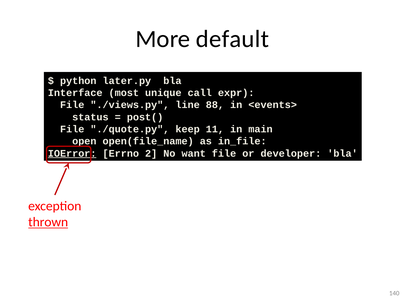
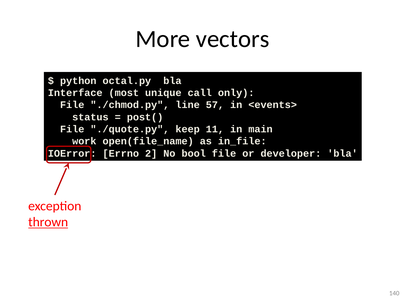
default: default -> vectors
later.py: later.py -> octal.py
expr: expr -> only
./views.py: ./views.py -> ./chmod.py
88: 88 -> 57
open: open -> work
IOError underline: present -> none
want: want -> bool
